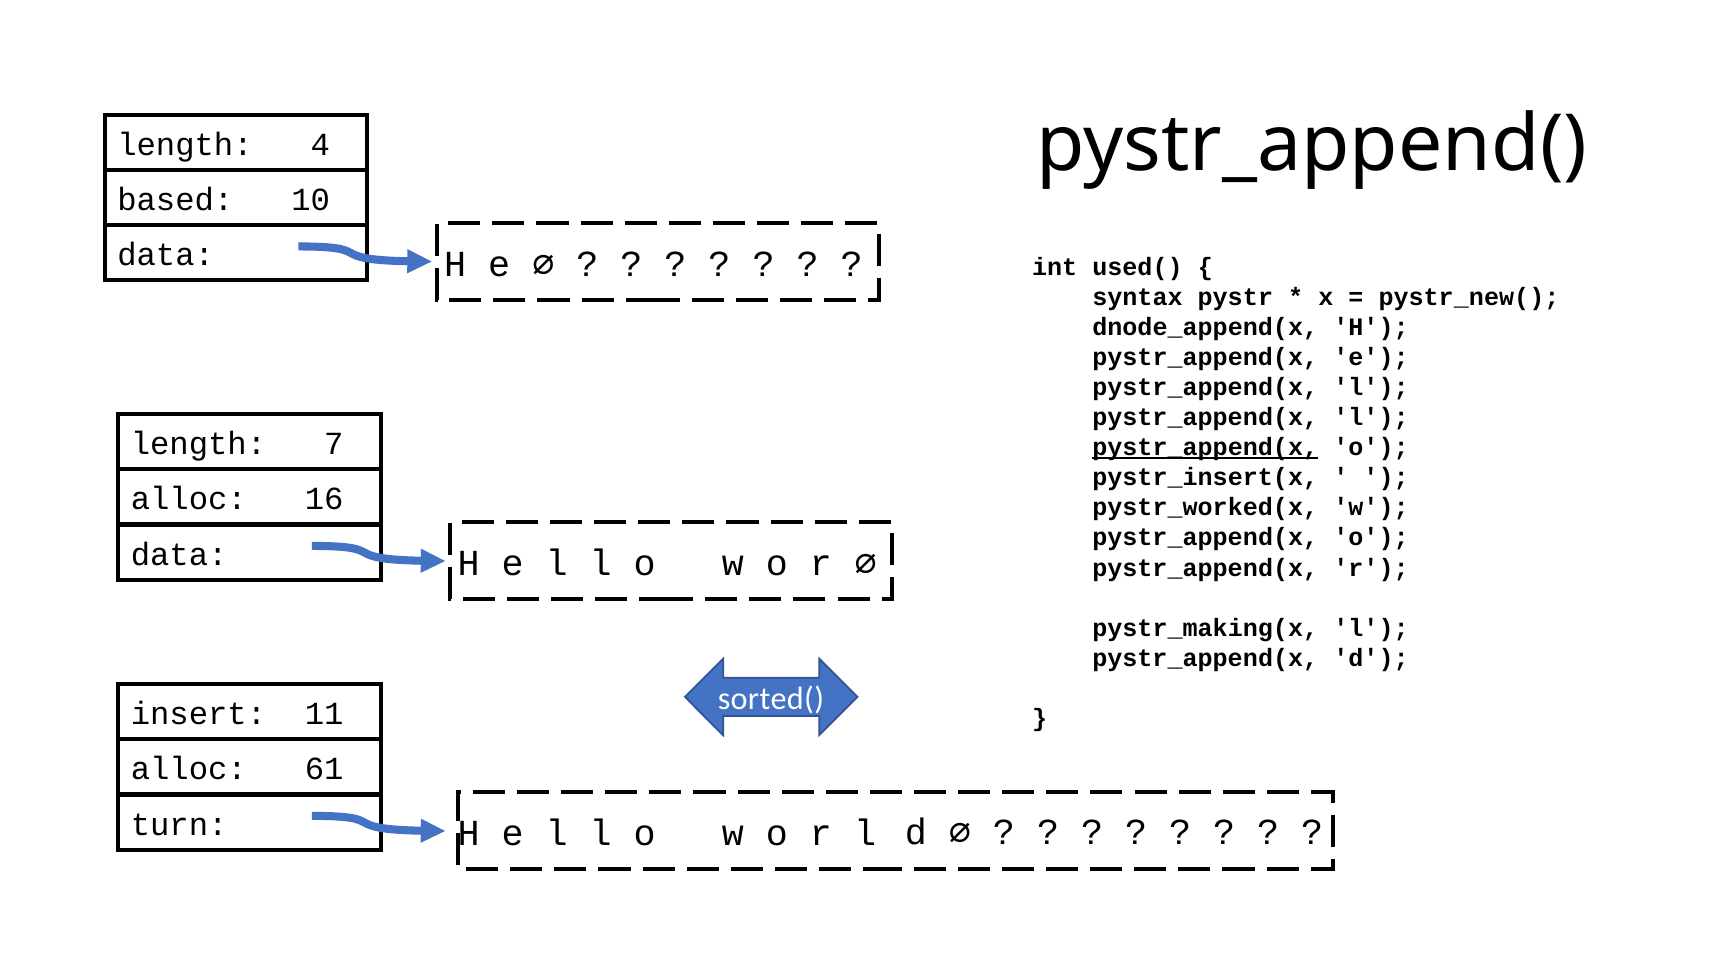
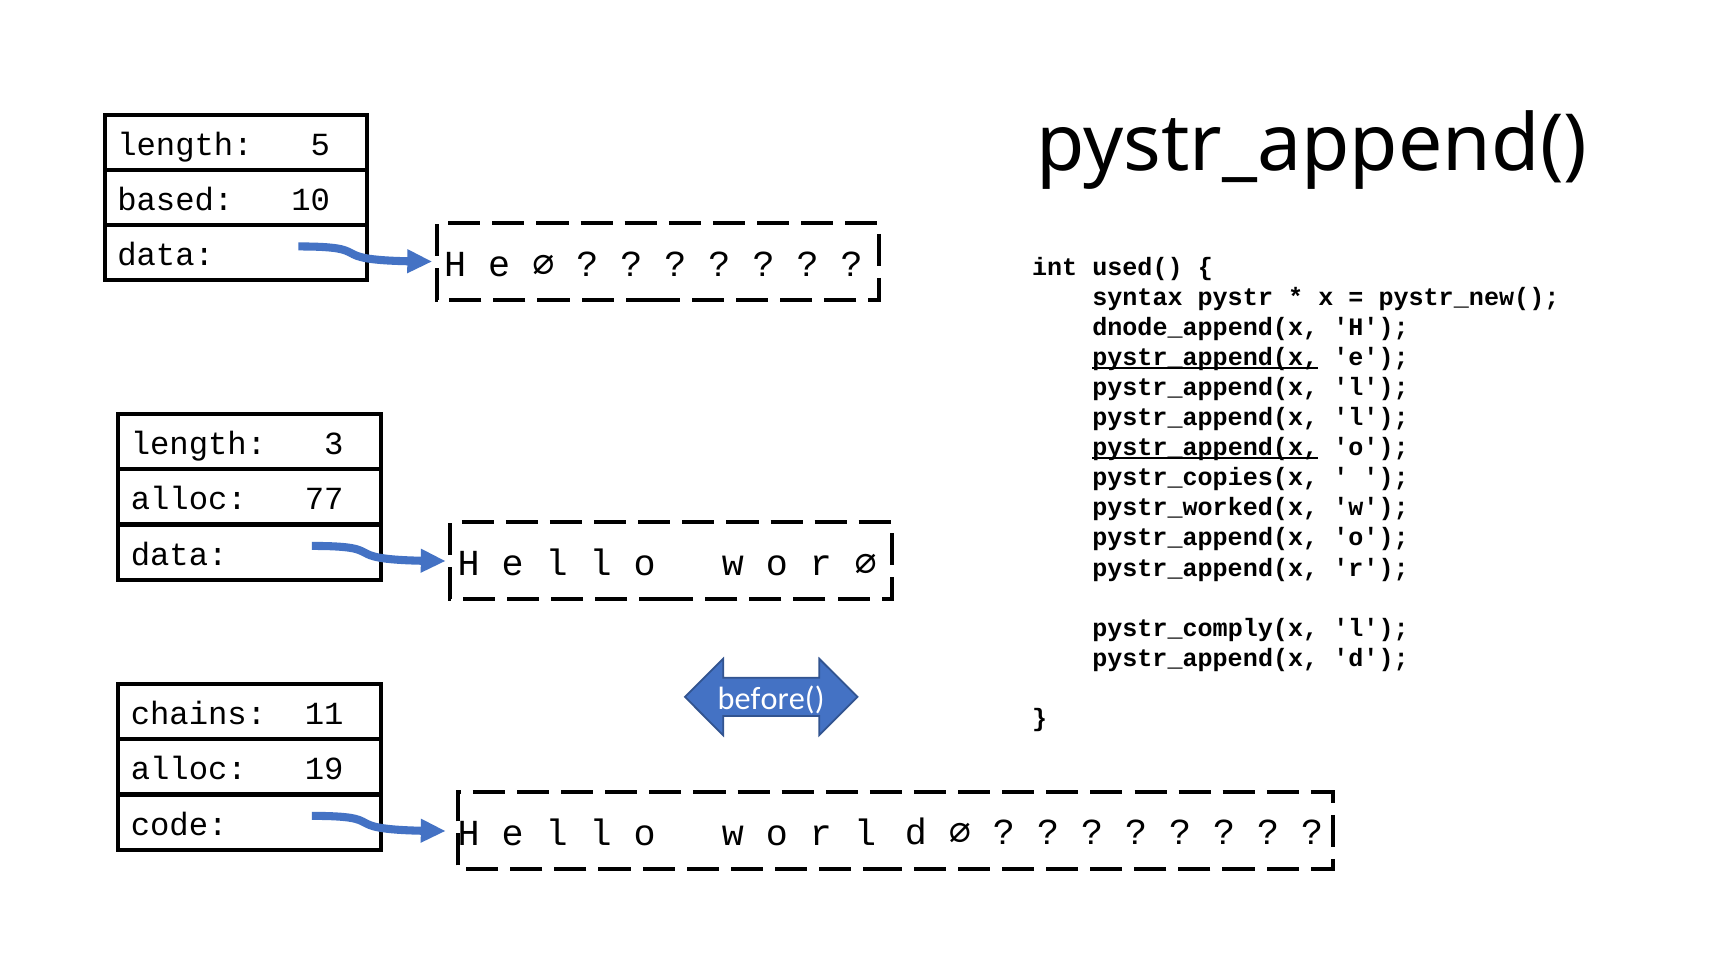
4: 4 -> 5
pystr_append(x at (1205, 357) underline: none -> present
7: 7 -> 3
pystr_insert(x: pystr_insert(x -> pystr_copies(x
16: 16 -> 77
pystr_making(x: pystr_making(x -> pystr_comply(x
sorted(: sorted( -> before(
insert: insert -> chains
61: 61 -> 19
turn: turn -> code
